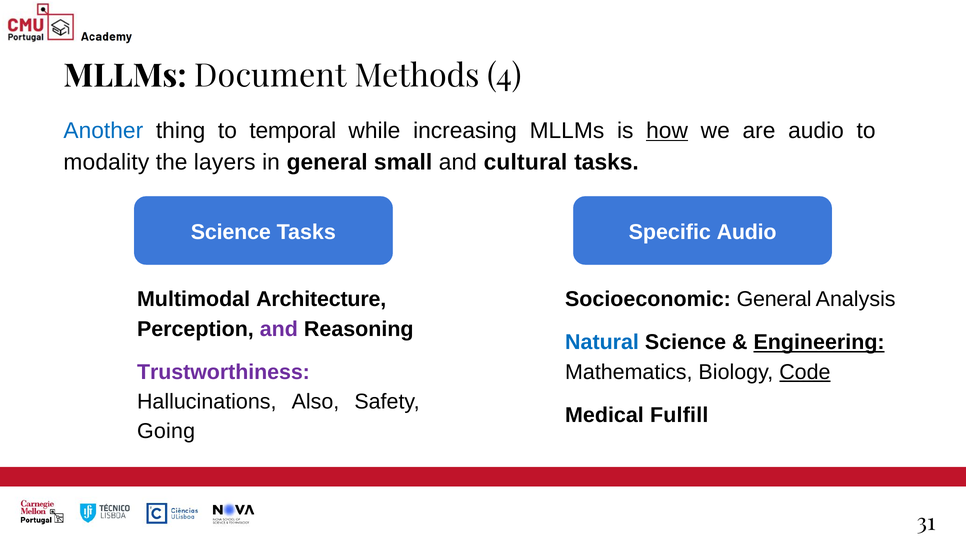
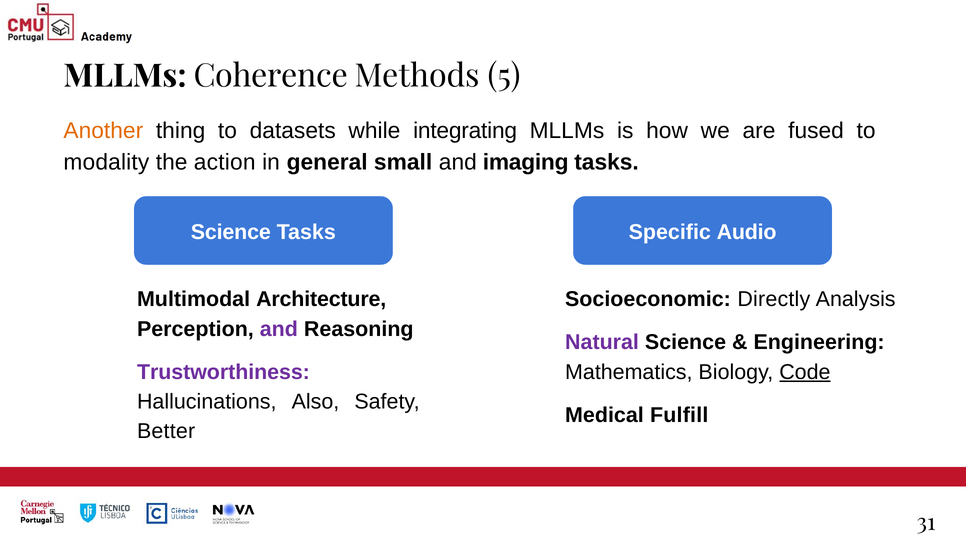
Document: Document -> Coherence
4: 4 -> 5
Another colour: blue -> orange
temporal: temporal -> datasets
increasing: increasing -> integrating
how underline: present -> none
are audio: audio -> fused
layers: layers -> action
cultural: cultural -> imaging
Socioeconomic General: General -> Directly
Natural colour: blue -> purple
Engineering underline: present -> none
Going: Going -> Better
